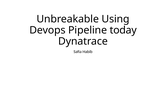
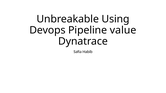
today: today -> value
